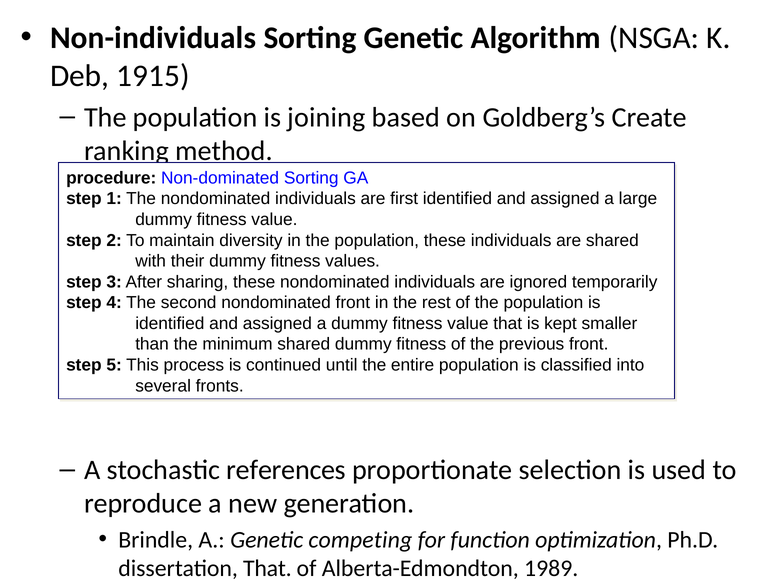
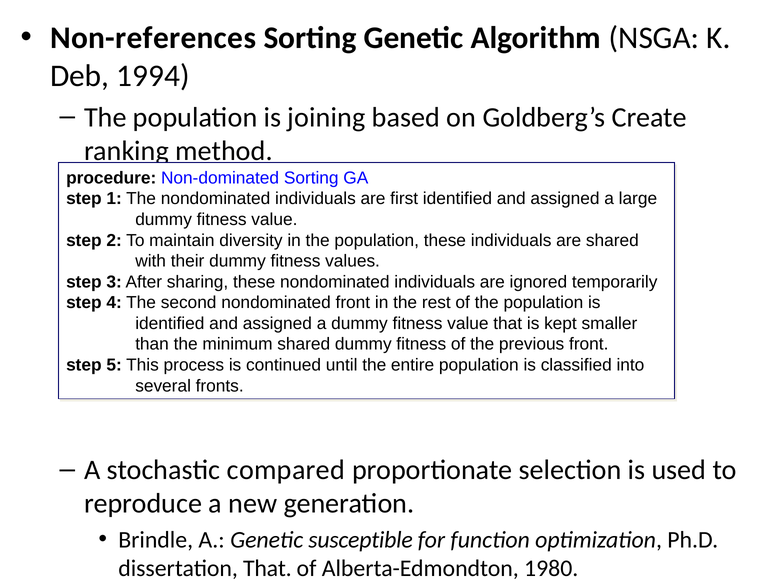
Non-individuals: Non-individuals -> Non-references
1915: 1915 -> 1994
references: references -> compared
competing: competing -> susceptible
1989: 1989 -> 1980
